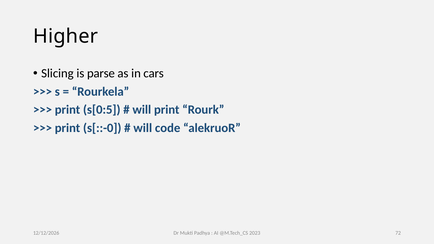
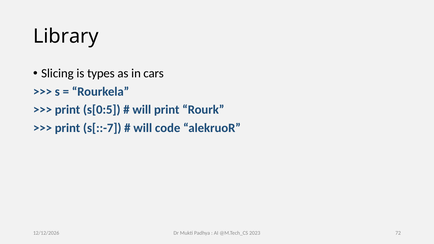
Higher: Higher -> Library
parse: parse -> types
s[::-0: s[::-0 -> s[::-7
